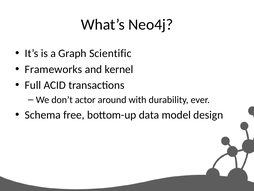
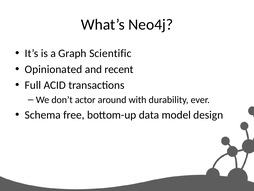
Frameworks: Frameworks -> Opinionated
kernel: kernel -> recent
